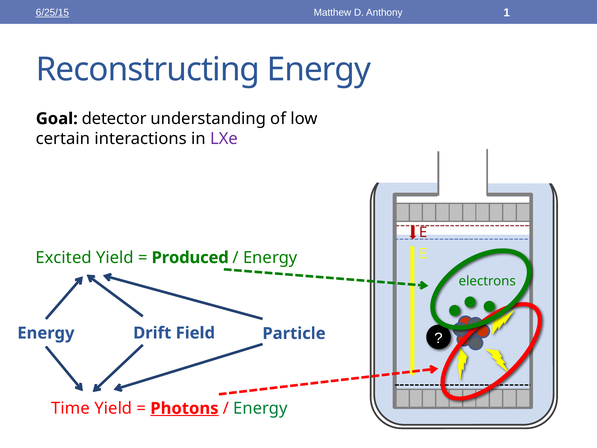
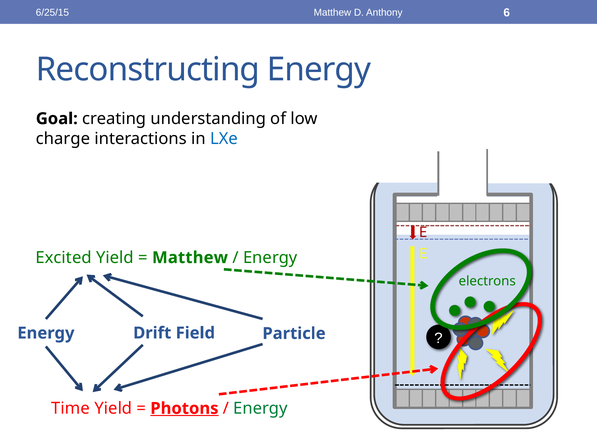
6/25/15 underline: present -> none
1: 1 -> 6
detector: detector -> creating
certain: certain -> charge
LXe colour: purple -> blue
Produced at (190, 257): Produced -> Matthew
